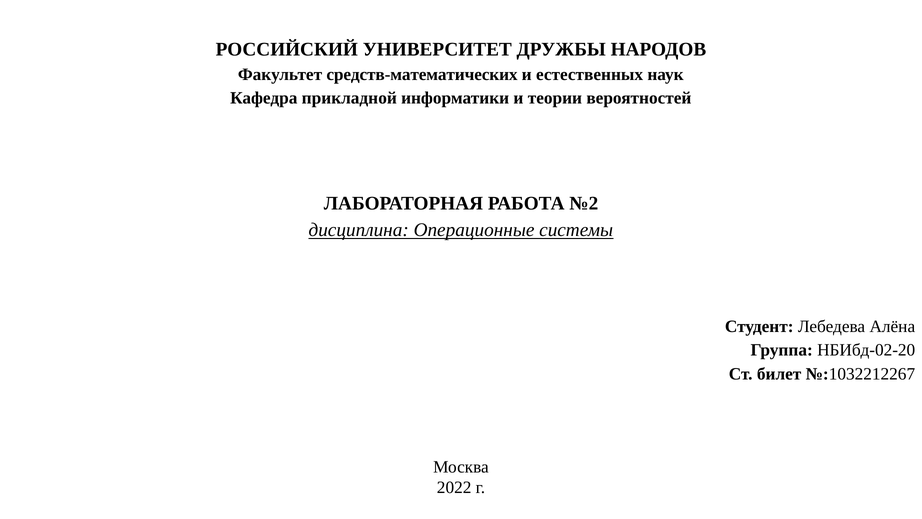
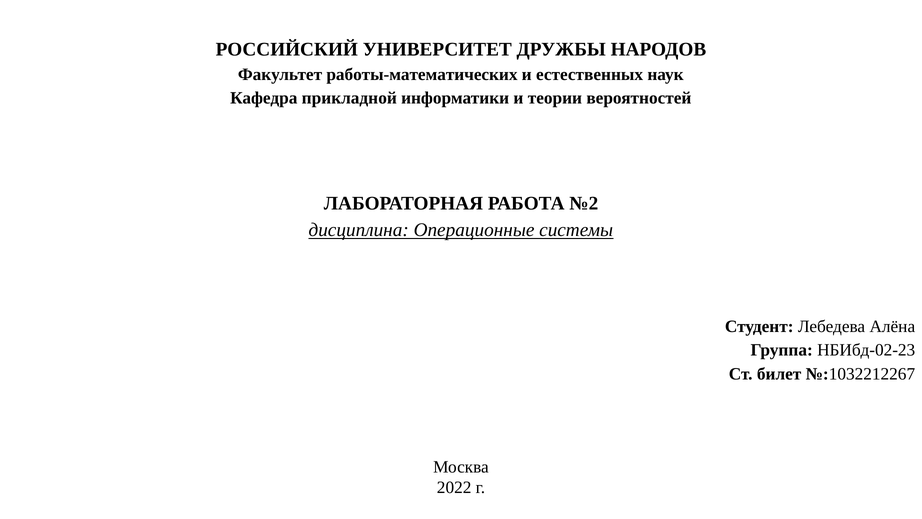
средств-математических: средств-математических -> работы-математических
НБИбд-02-20: НБИбд-02-20 -> НБИбд-02-23
